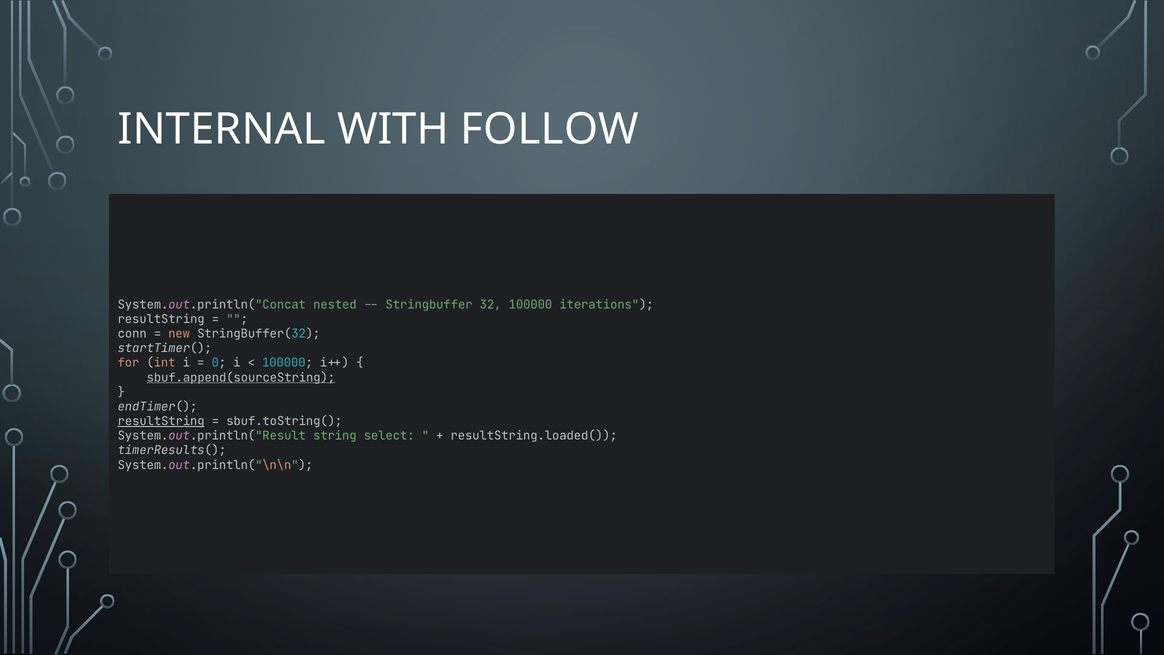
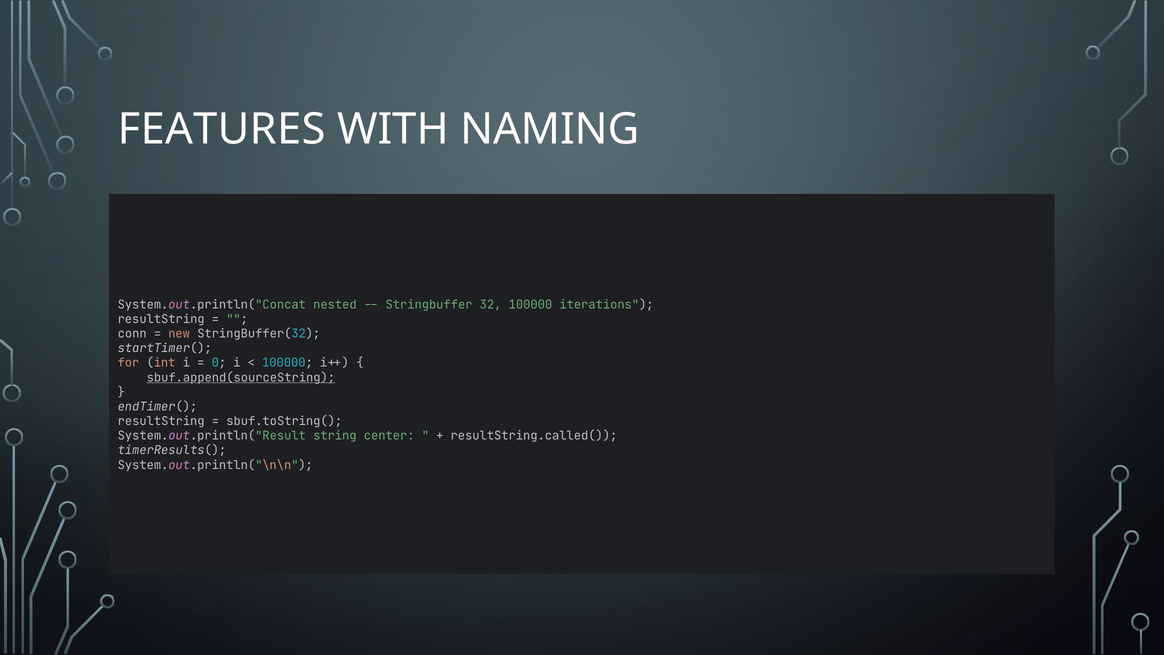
INTERNAL: INTERNAL -> FEATURES
FOLLOW: FOLLOW -> NAMING
resultString at (161, 421) underline: present -> none
select: select -> center
resultString.loaded(: resultString.loaded( -> resultString.called(
